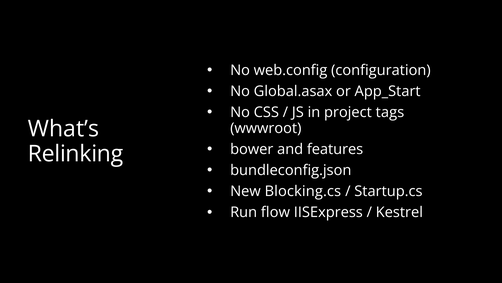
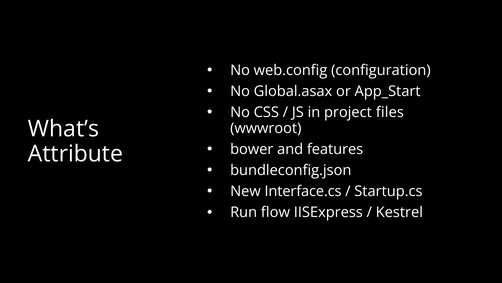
tags: tags -> files
Relinking: Relinking -> Attribute
Blocking.cs: Blocking.cs -> Interface.cs
